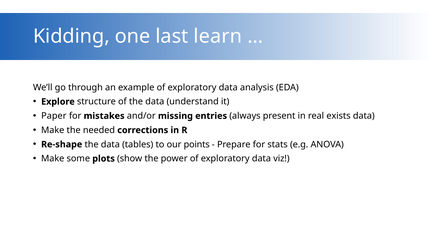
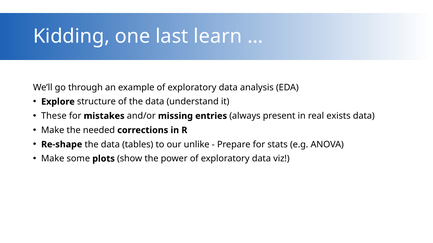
Paper: Paper -> These
points: points -> unlike
